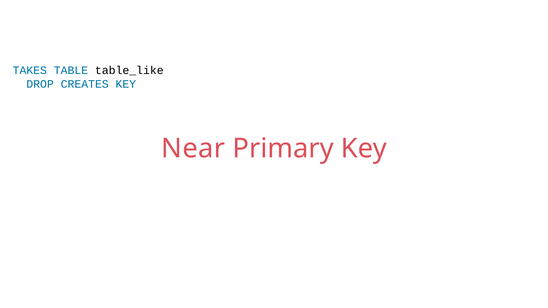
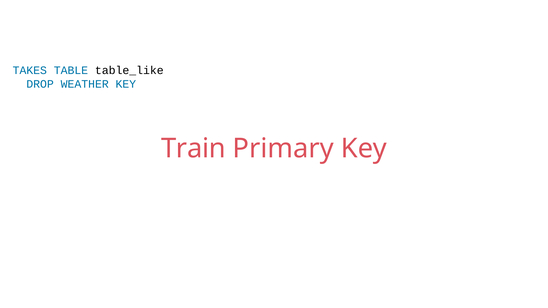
CREATES: CREATES -> WEATHER
Near: Near -> Train
